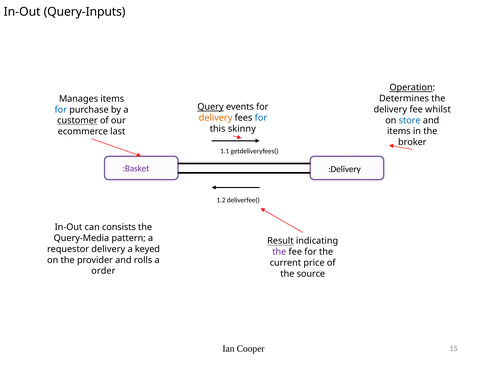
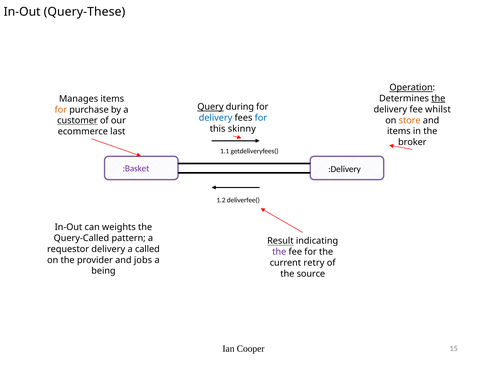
Query-Inputs: Query-Inputs -> Query-These
the at (438, 99) underline: none -> present
events: events -> during
for at (61, 110) colour: blue -> orange
delivery at (216, 118) colour: orange -> blue
store colour: blue -> orange
consists: consists -> weights
Query-Media: Query-Media -> Query-Called
keyed: keyed -> called
rolls: rolls -> jobs
price: price -> retry
order: order -> being
